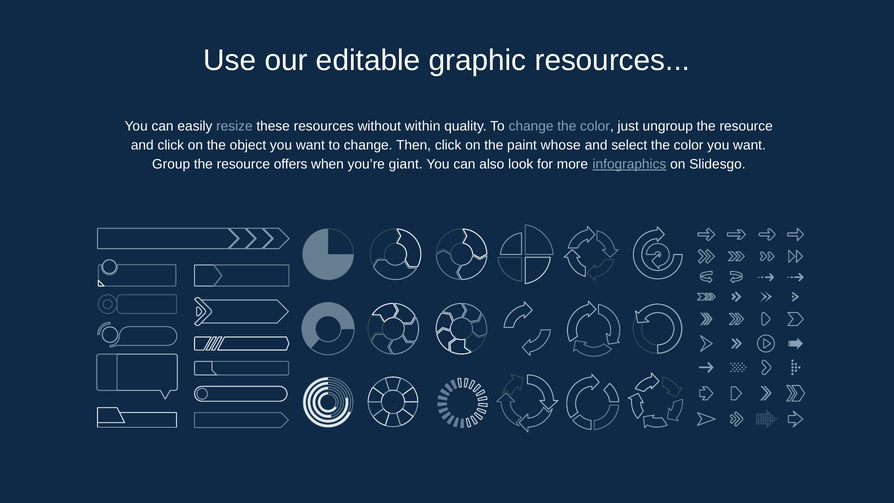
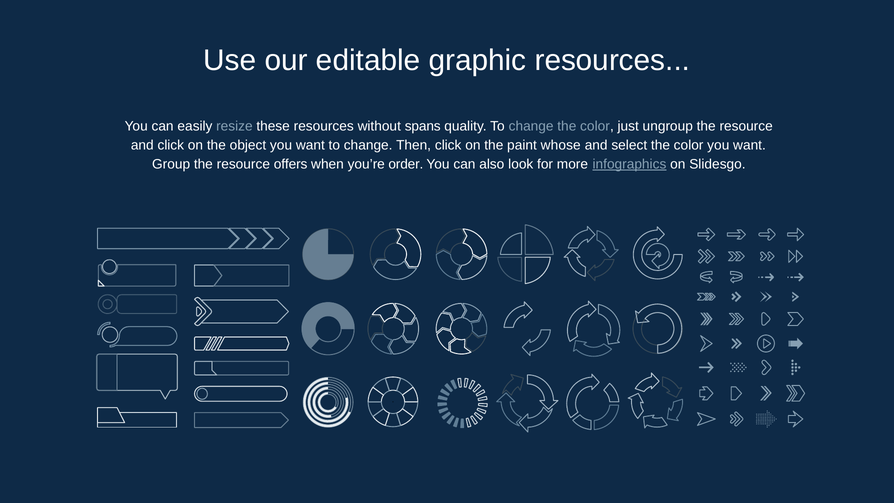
within: within -> spans
giant: giant -> order
